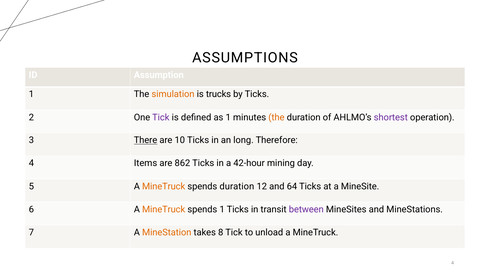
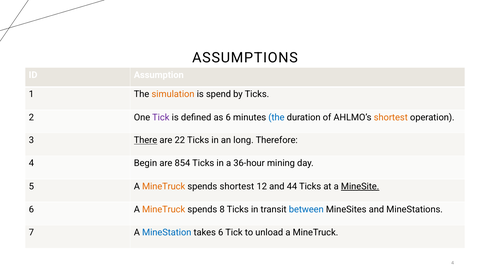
trucks: trucks -> spend
as 1: 1 -> 6
the at (276, 117) colour: orange -> blue
shortest at (391, 117) colour: purple -> orange
10: 10 -> 22
Items: Items -> Begin
862: 862 -> 854
42-hour: 42-hour -> 36-hour
spends duration: duration -> shortest
64: 64 -> 44
MineSite underline: none -> present
spends 1: 1 -> 8
between colour: purple -> blue
MineStation colour: orange -> blue
takes 8: 8 -> 6
